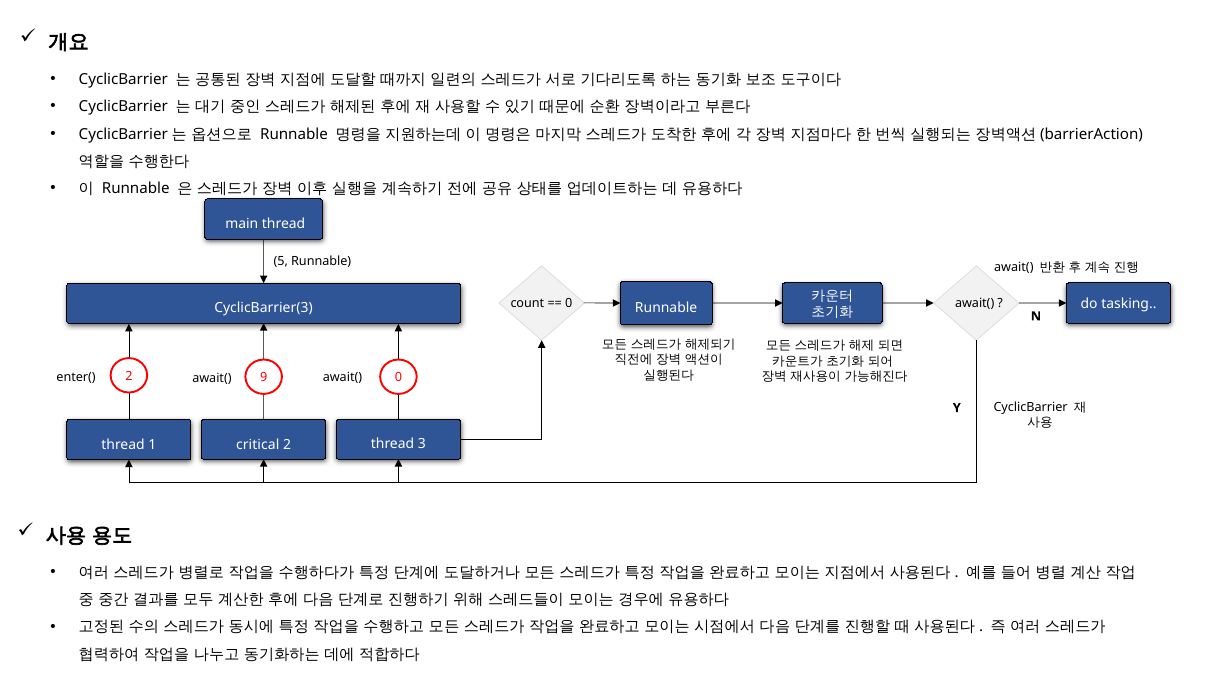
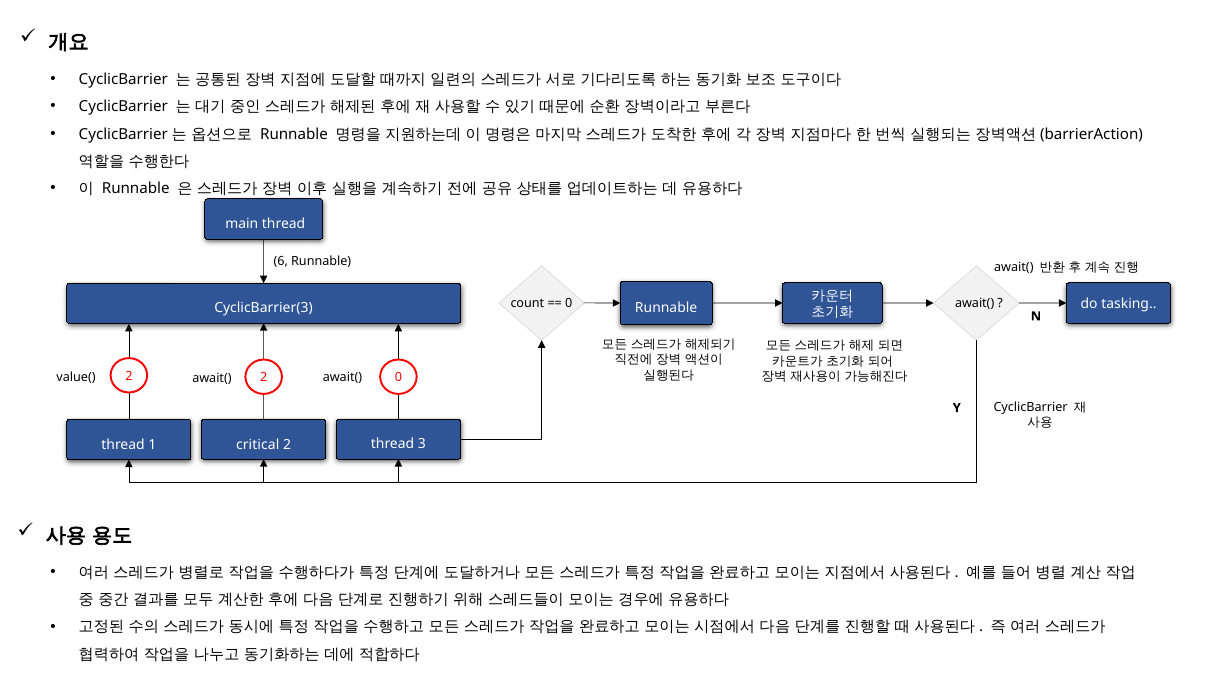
5: 5 -> 6
2 9: 9 -> 2
enter(: enter( -> value(
